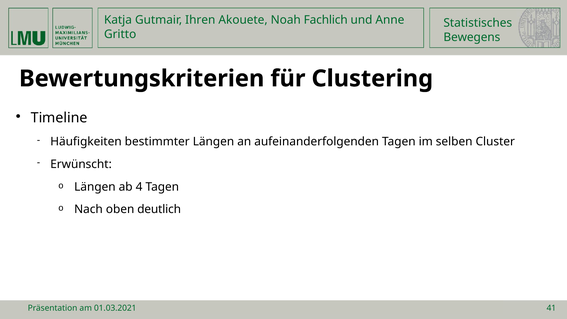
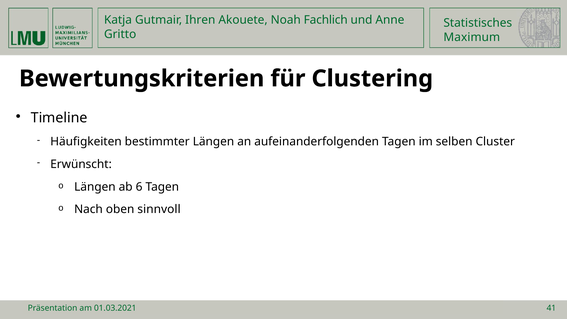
Bewegens: Bewegens -> Maximum
4: 4 -> 6
deutlich: deutlich -> sinnvoll
